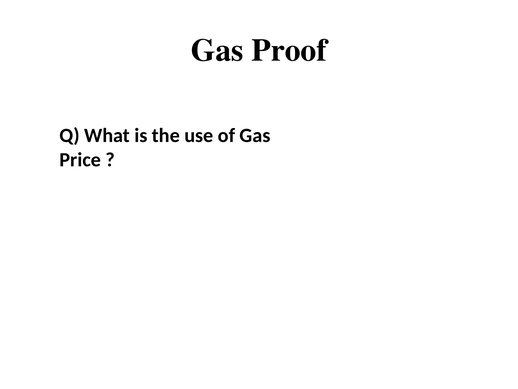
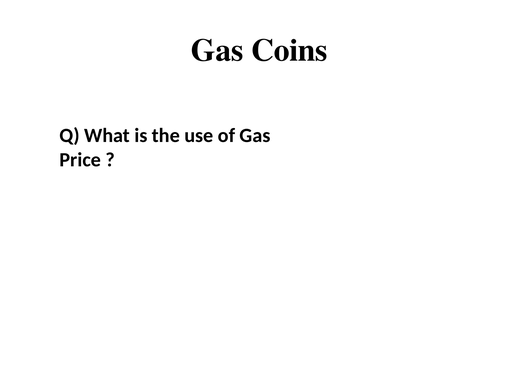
Proof: Proof -> Coins
